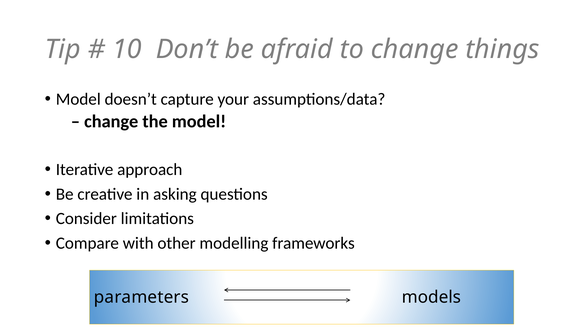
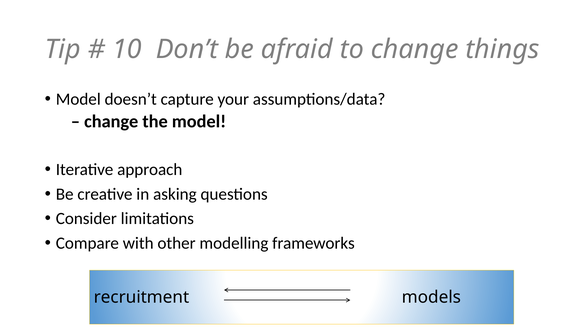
parameters: parameters -> recruitment
